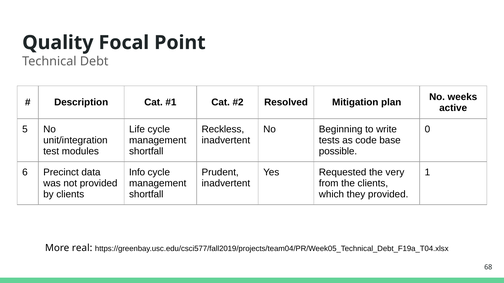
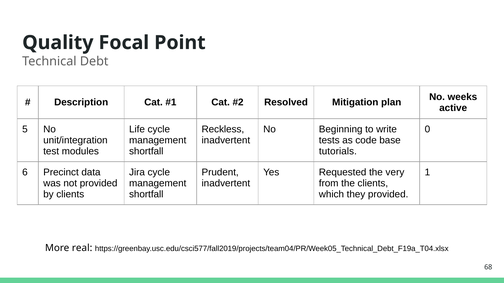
possible: possible -> tutorials
Info: Info -> Jira
